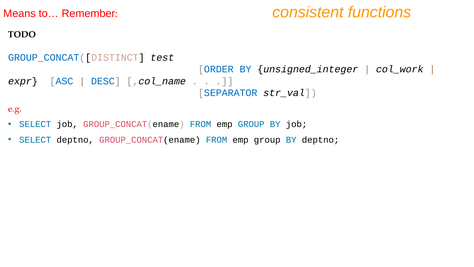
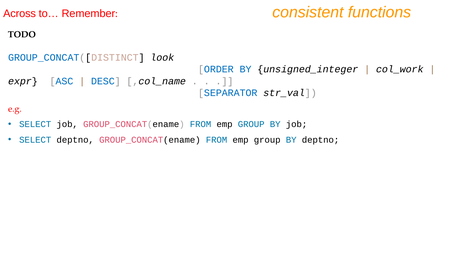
Means: Means -> Across
test: test -> look
